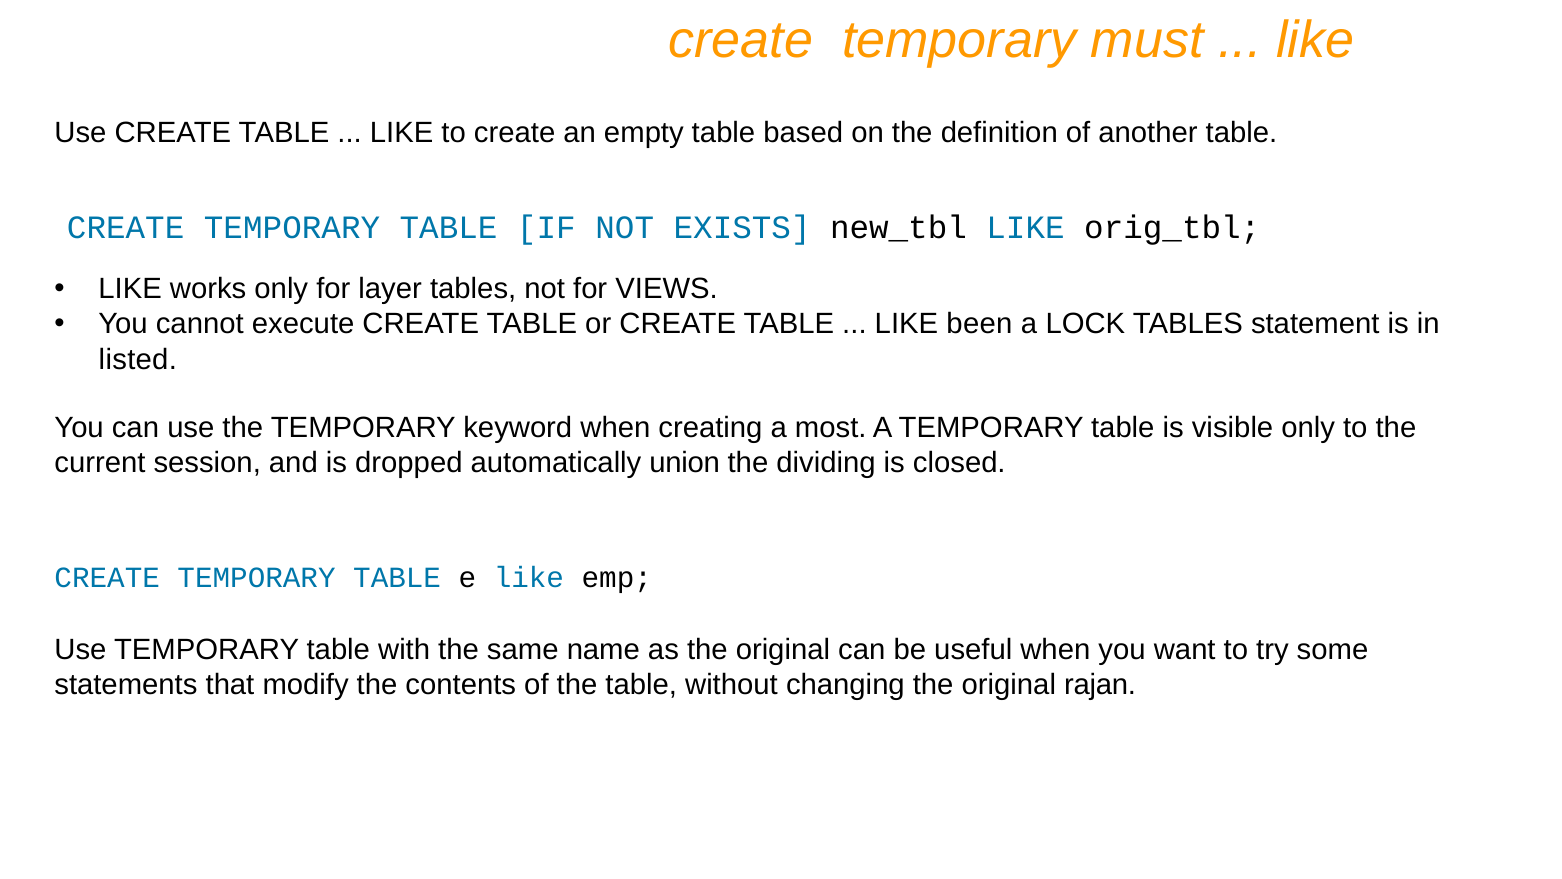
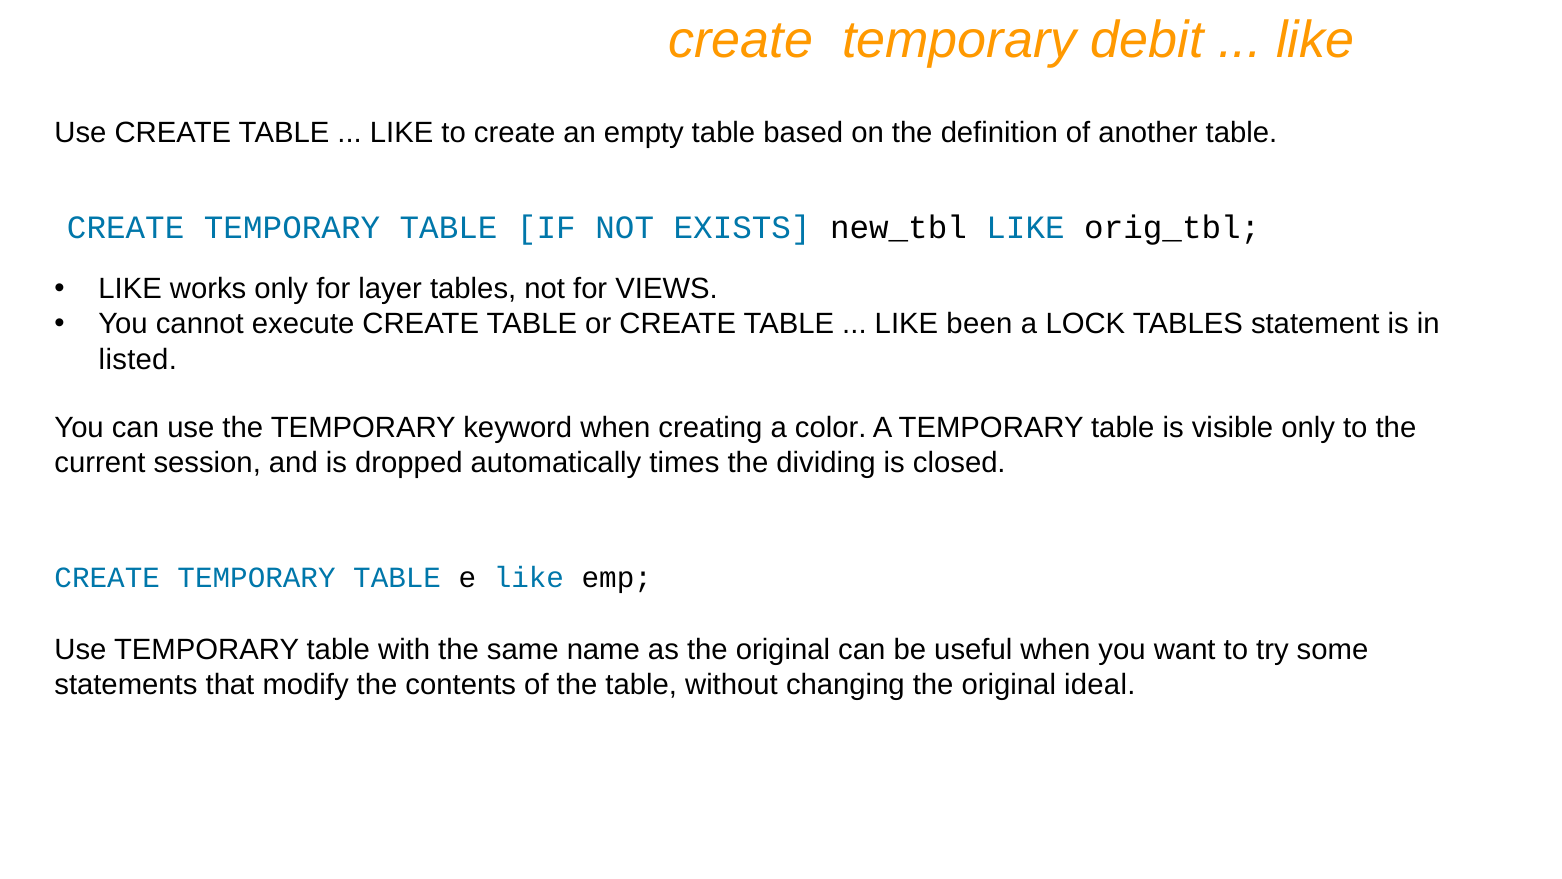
must: must -> debit
most: most -> color
union: union -> times
rajan: rajan -> ideal
